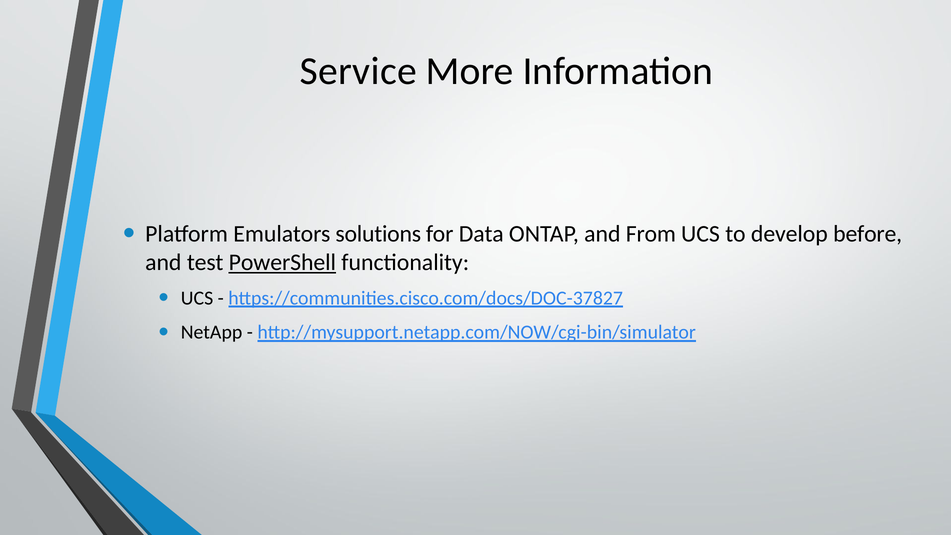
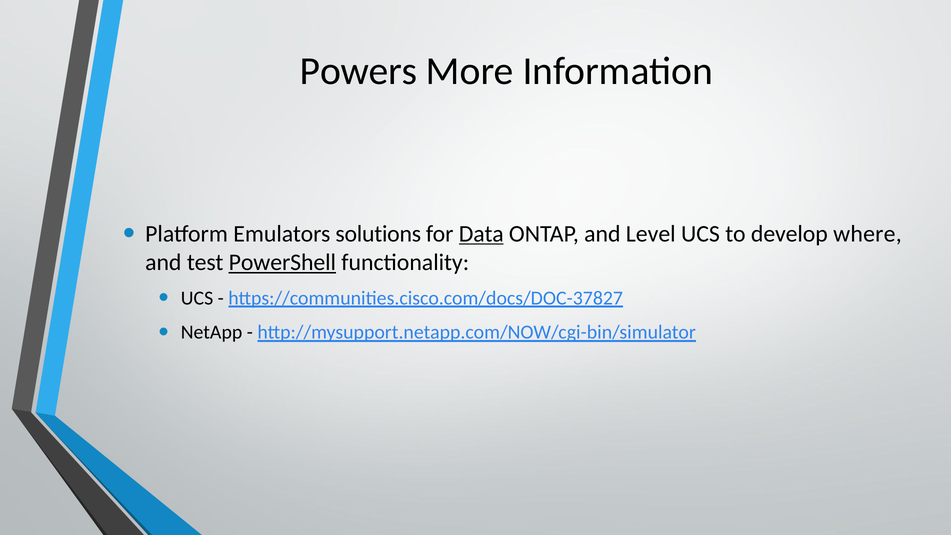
Service: Service -> Powers
Data underline: none -> present
From: From -> Level
before: before -> where
